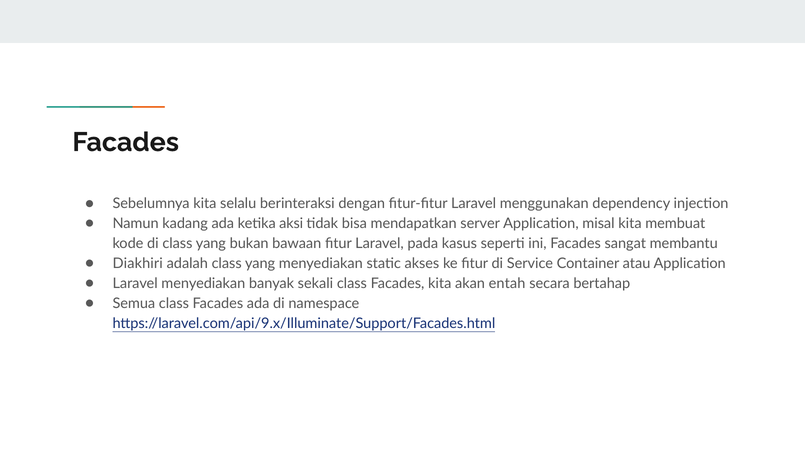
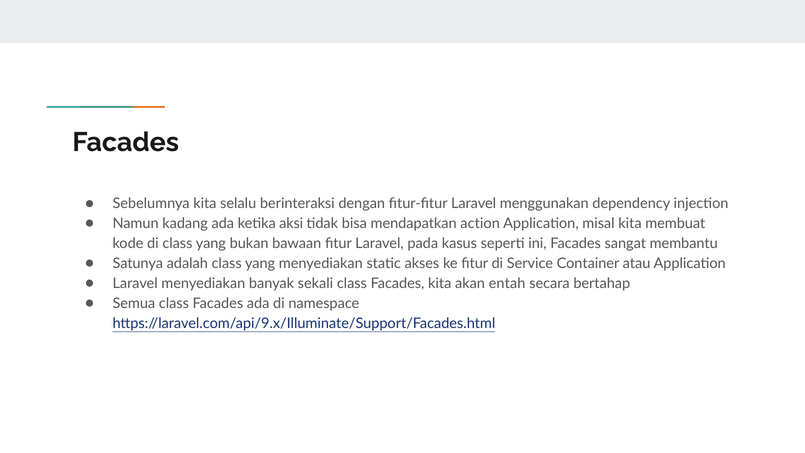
server: server -> action
Diakhiri: Diakhiri -> Satunya
